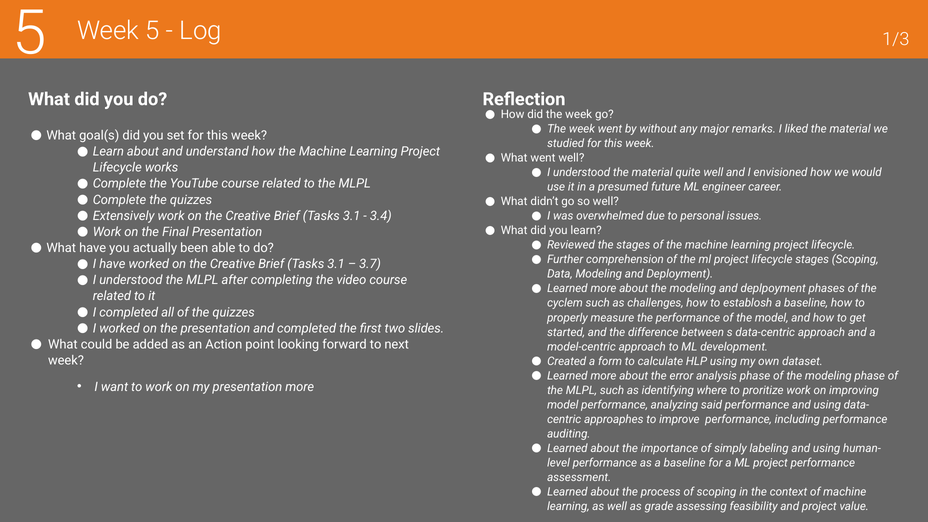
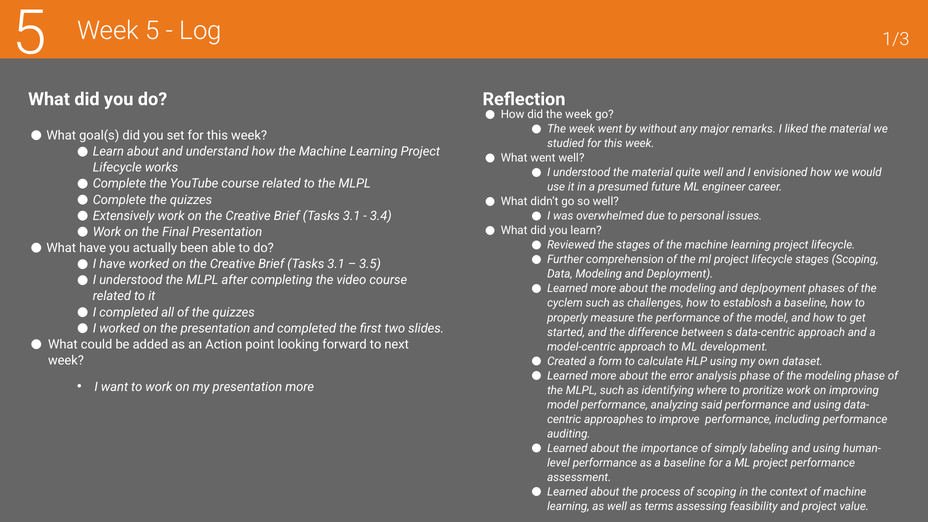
3.7: 3.7 -> 3.5
grade: grade -> terms
